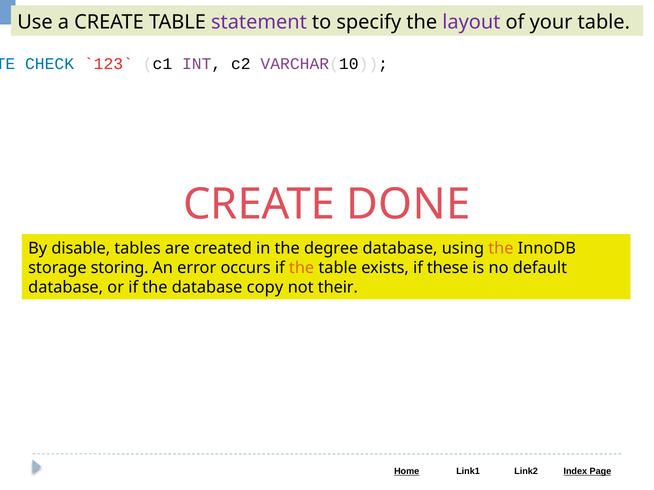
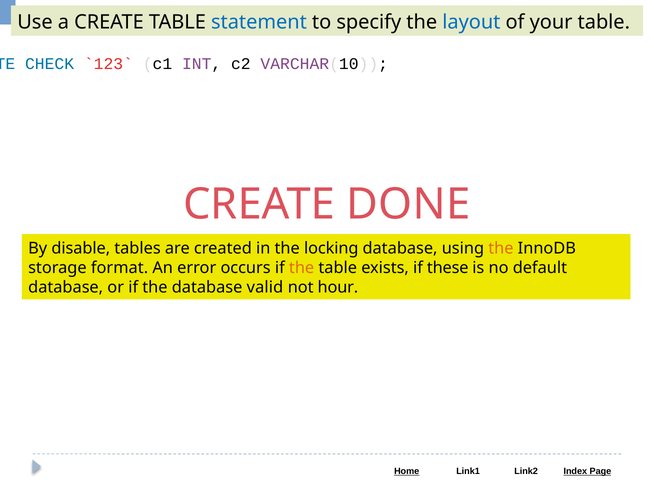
statement colour: purple -> blue
layout colour: purple -> blue
degree: degree -> locking
storing: storing -> format
copy: copy -> valid
their: their -> hour
